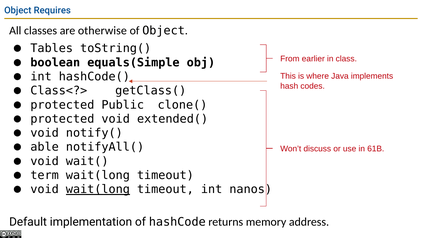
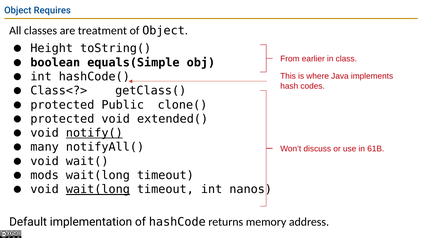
otherwise: otherwise -> treatment
Tables: Tables -> Height
notify( underline: none -> present
able: able -> many
term: term -> mods
